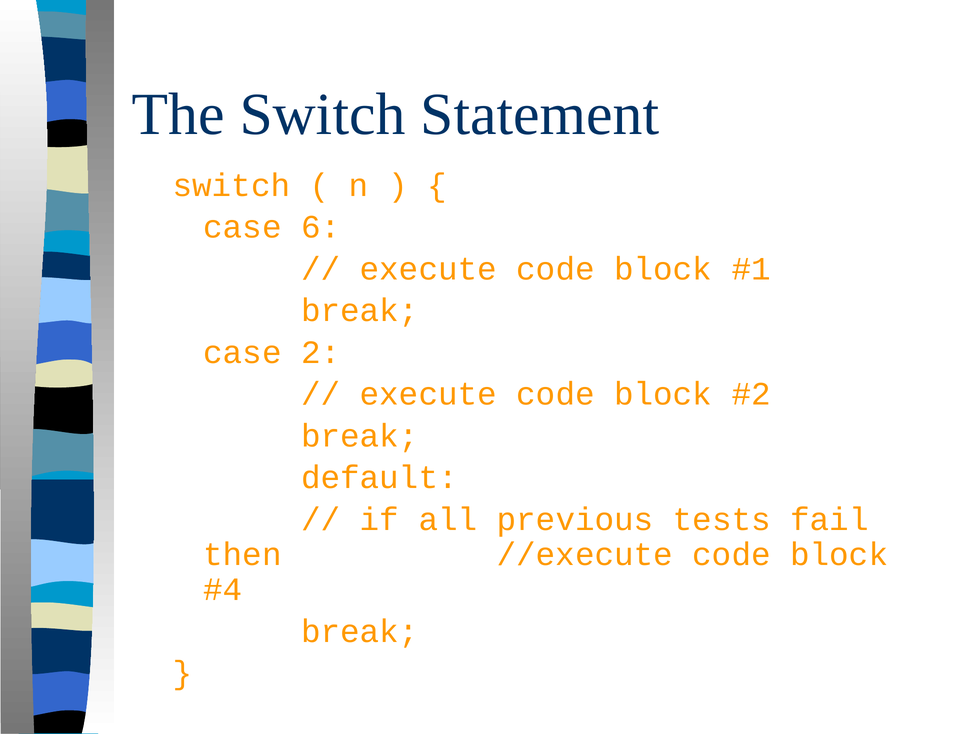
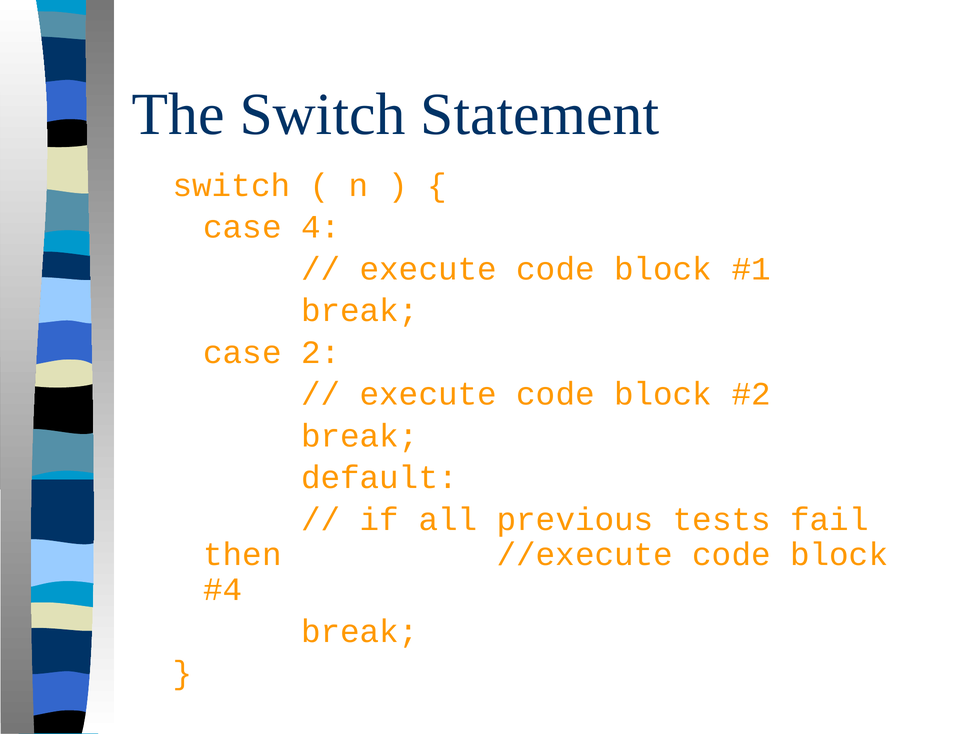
6: 6 -> 4
